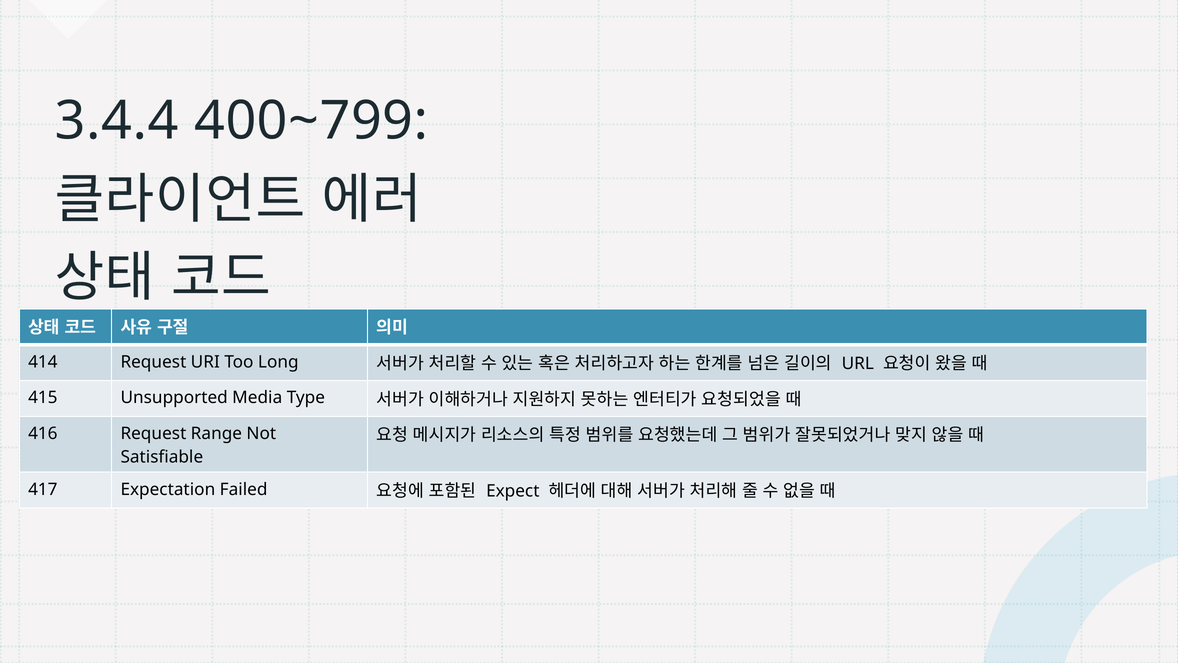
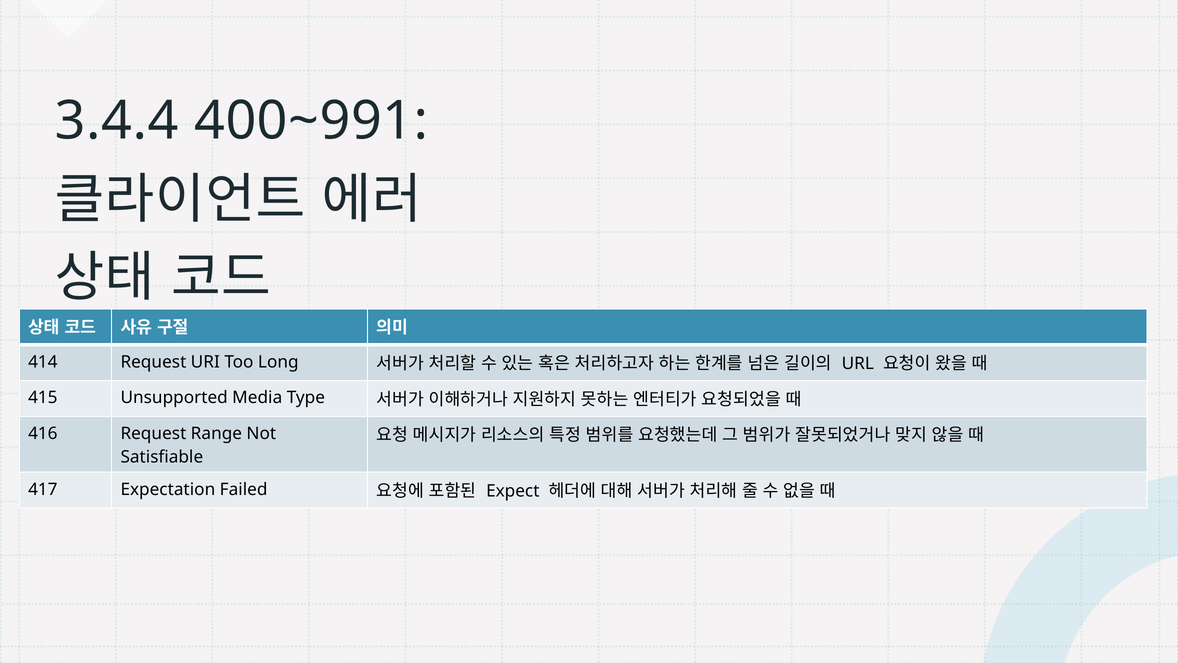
400~799: 400~799 -> 400~991
